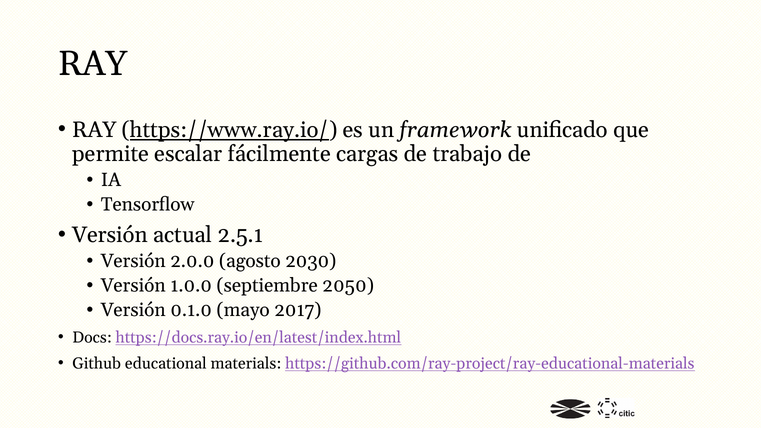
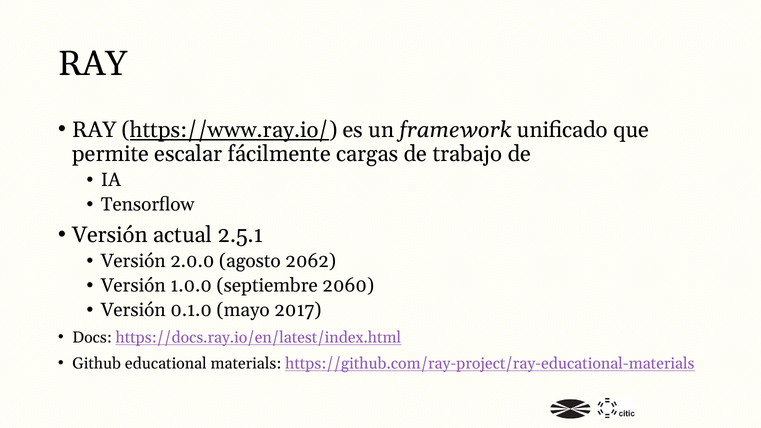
2030: 2030 -> 2062
2050: 2050 -> 2060
